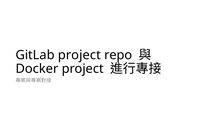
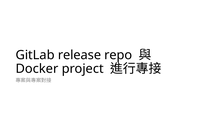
GitLab project: project -> release
